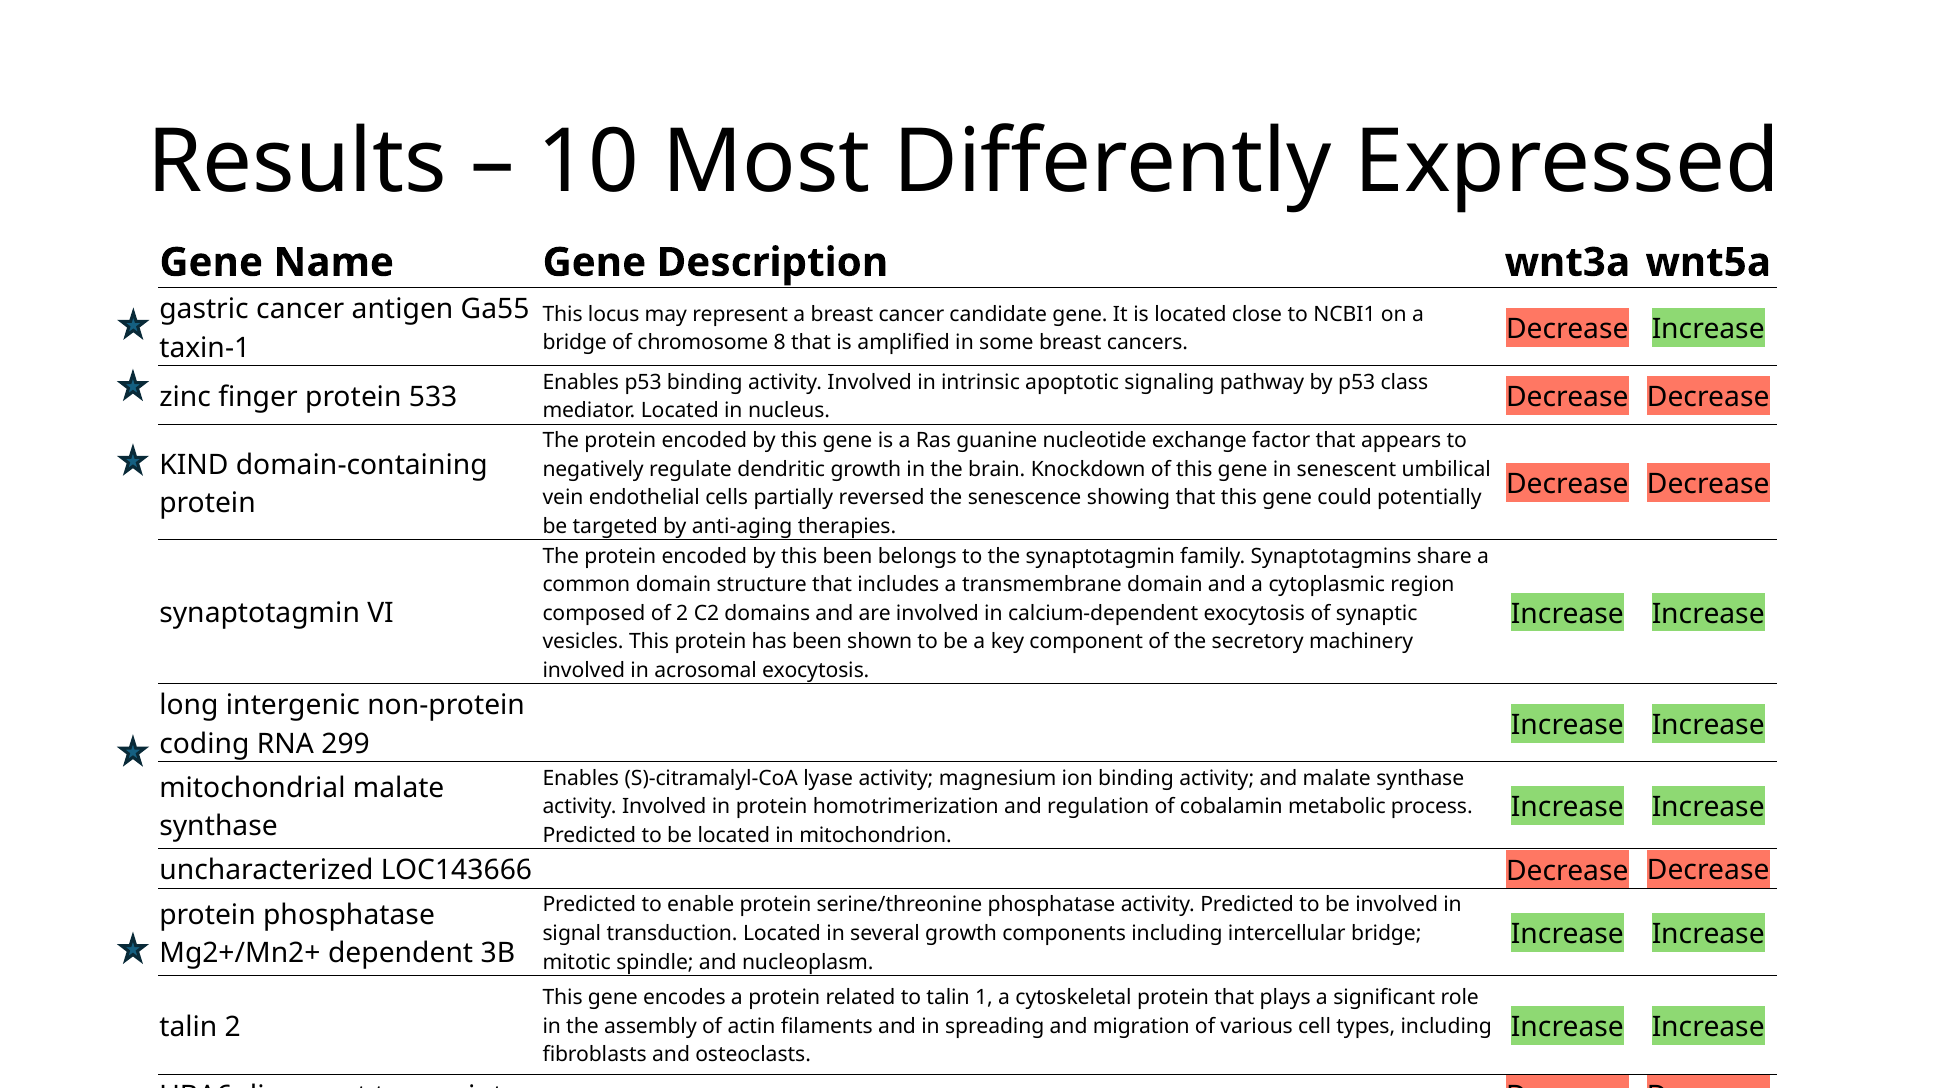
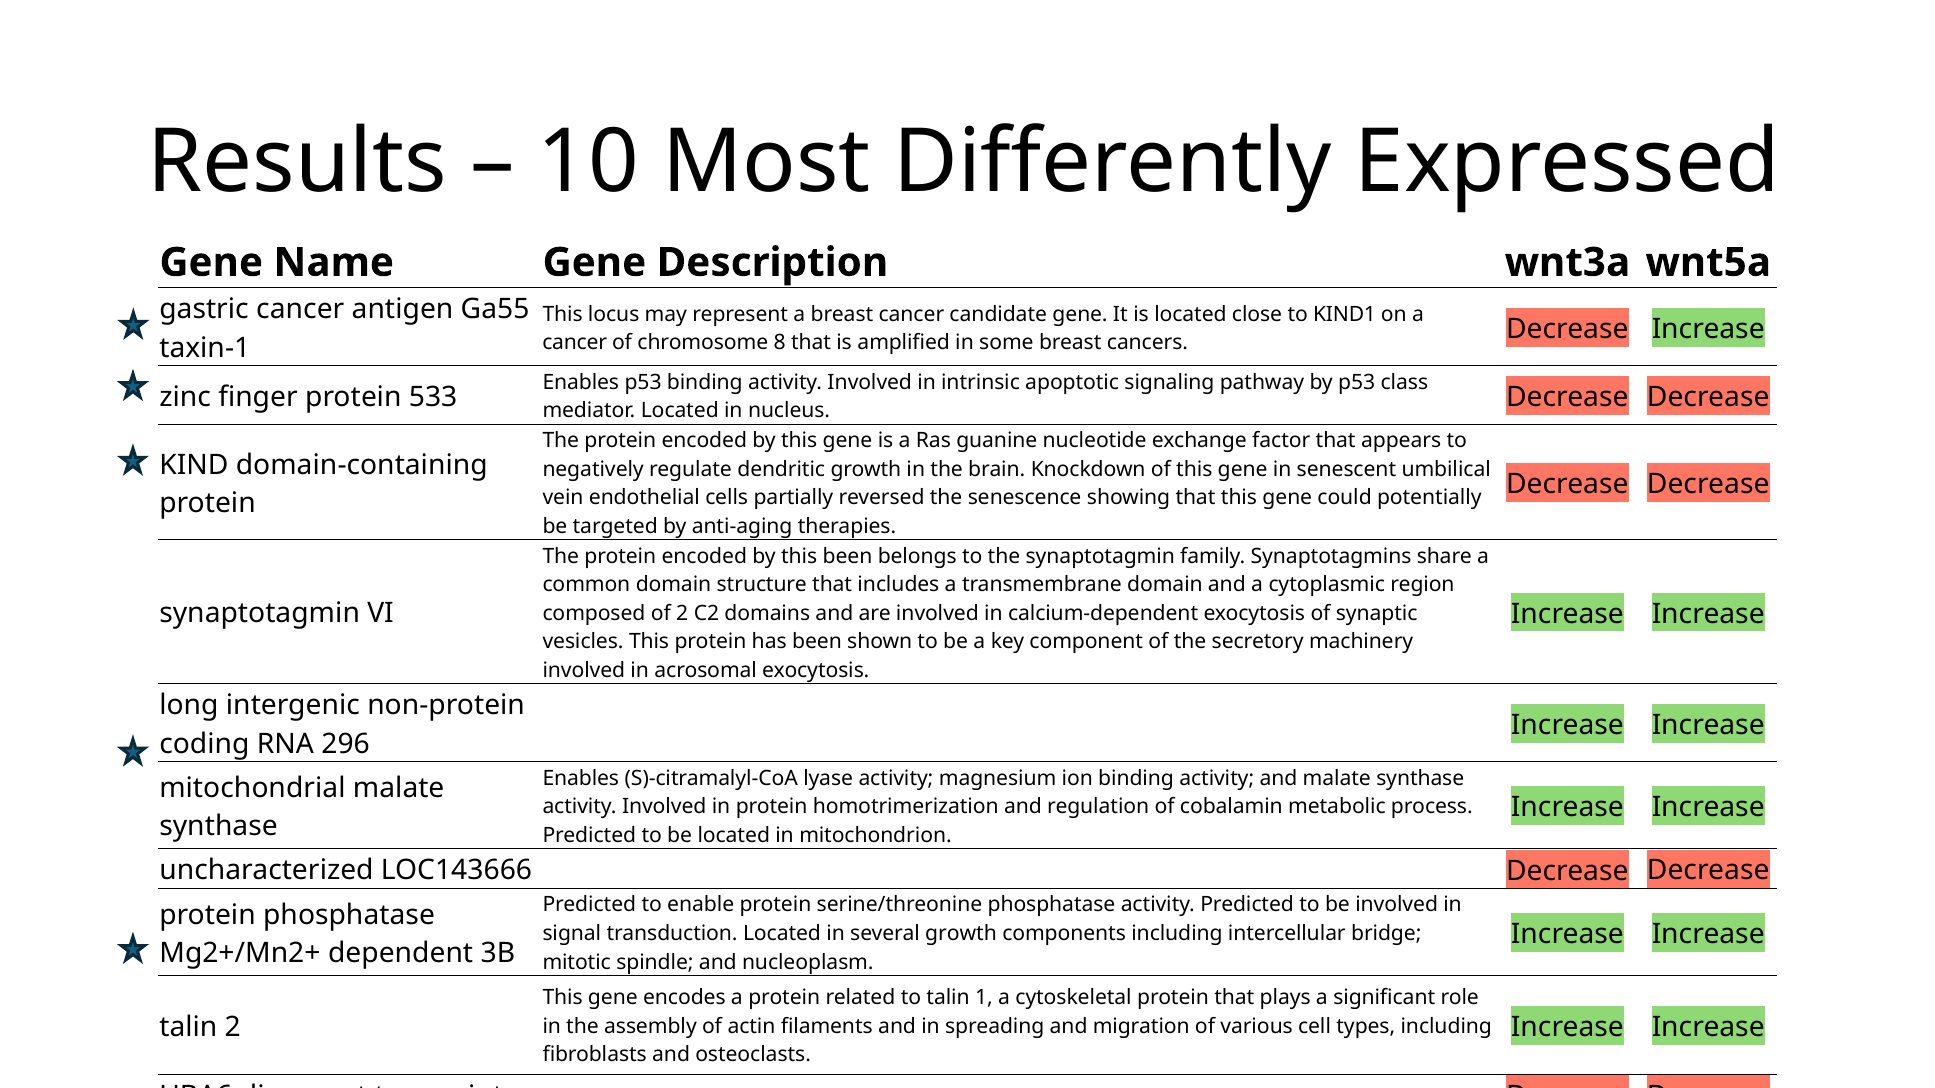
NCBI1: NCBI1 -> KIND1
bridge at (575, 343): bridge -> cancer
299: 299 -> 296
